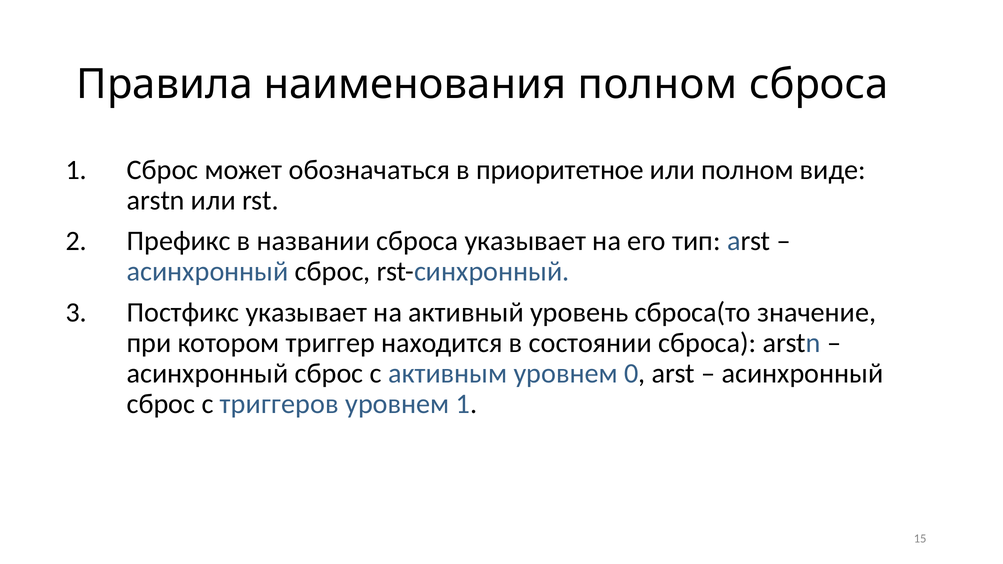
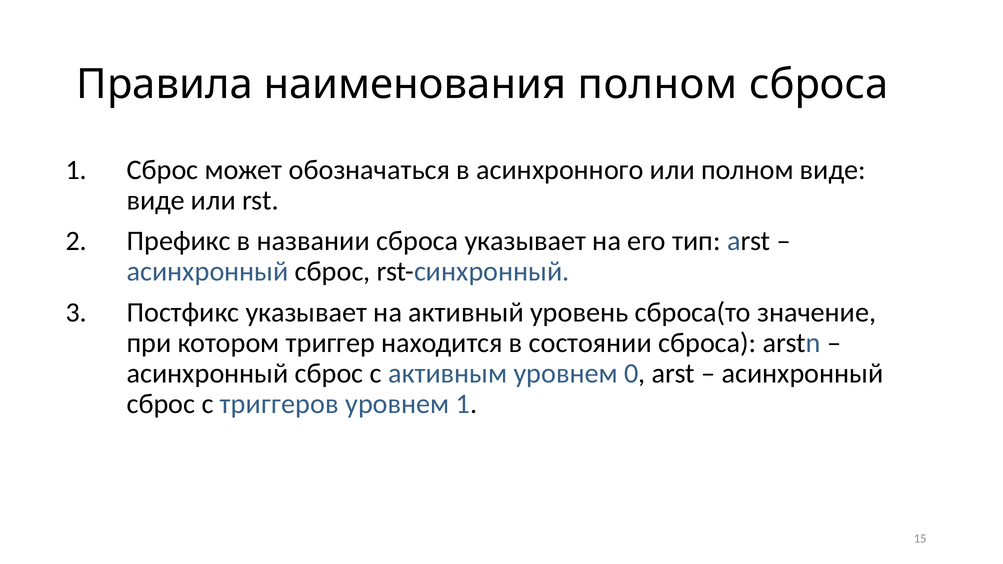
приоритетное: приоритетное -> асинхронного
arstn at (156, 200): arstn -> виде
